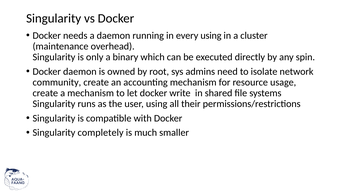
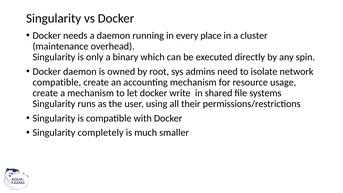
every using: using -> place
community at (57, 82): community -> compatible
